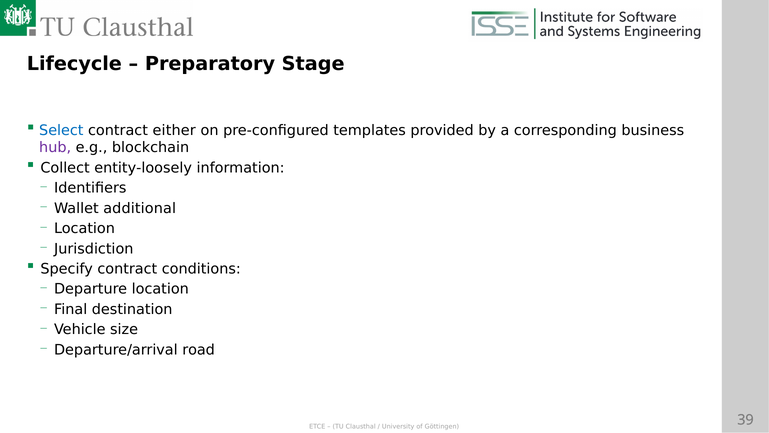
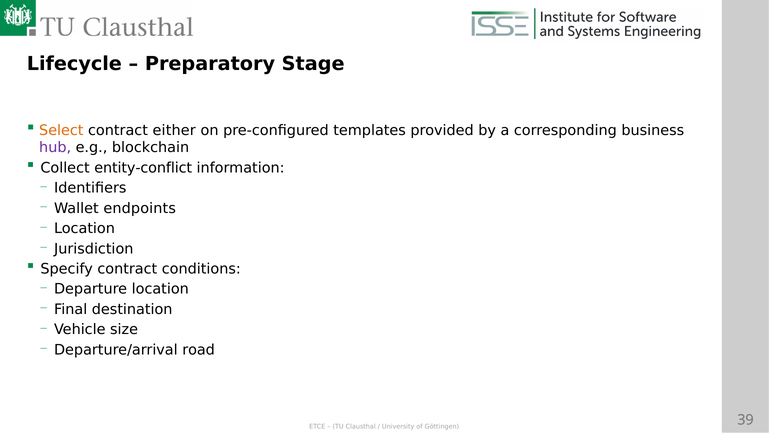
Select colour: blue -> orange
entity-loosely: entity-loosely -> entity-conflict
additional: additional -> endpoints
